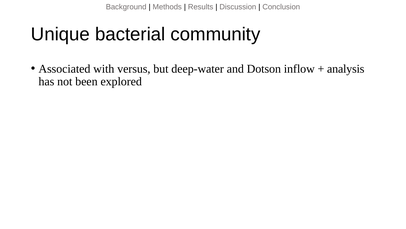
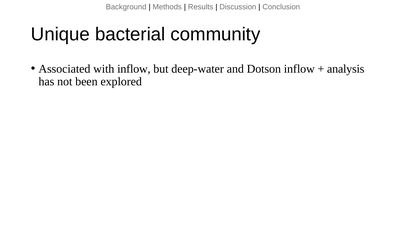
with versus: versus -> inflow
